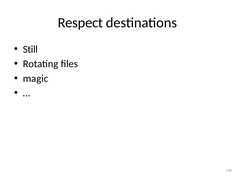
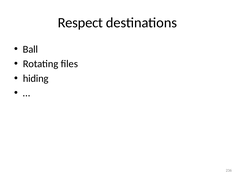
Still: Still -> Ball
magic: magic -> hiding
